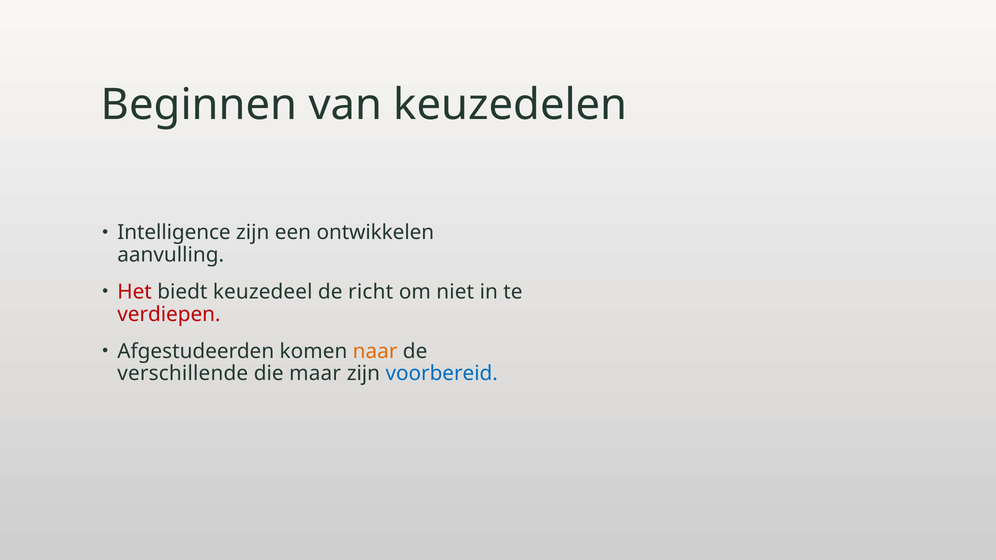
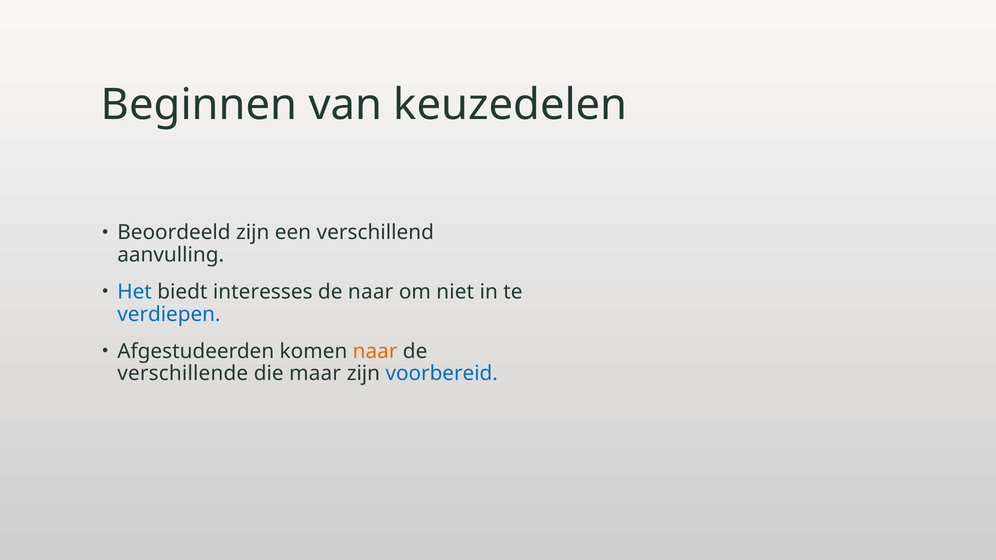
Intelligence: Intelligence -> Beoordeeld
ontwikkelen: ontwikkelen -> verschillend
Het colour: red -> blue
keuzedeel: keuzedeel -> interesses
de richt: richt -> naar
verdiepen colour: red -> blue
